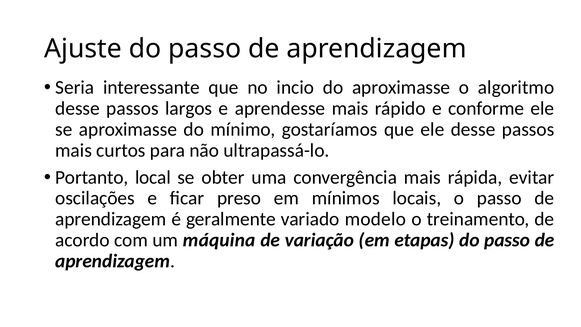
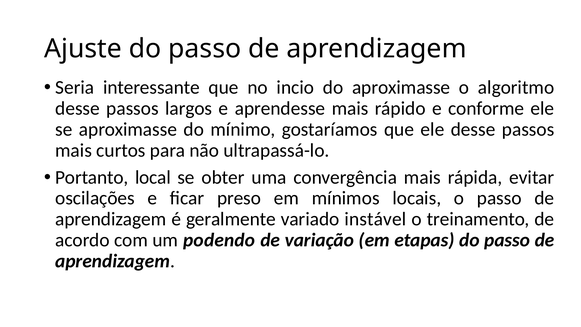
modelo: modelo -> instável
máquina: máquina -> podendo
